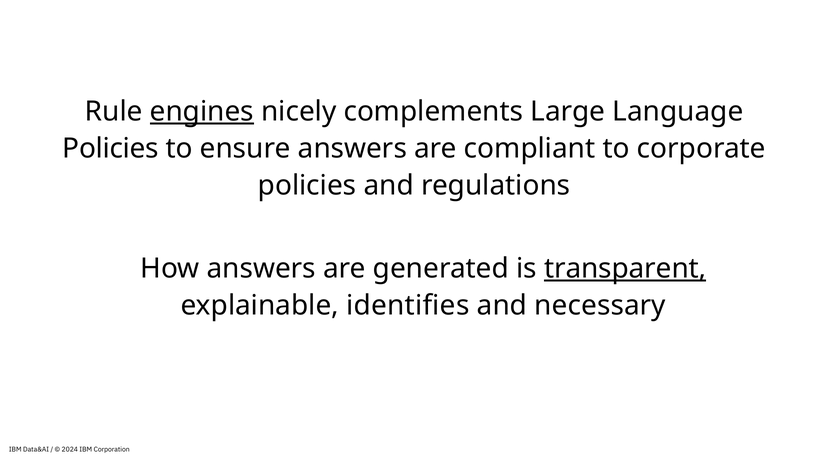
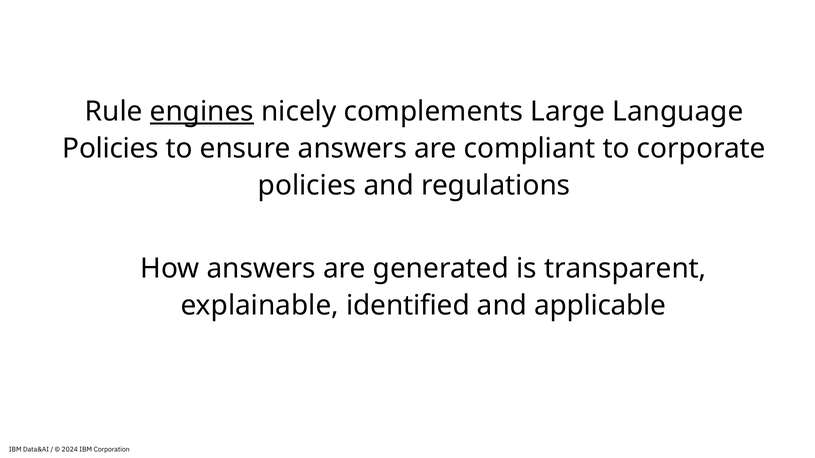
transparent underline: present -> none
identifies: identifies -> identified
necessary: necessary -> applicable
